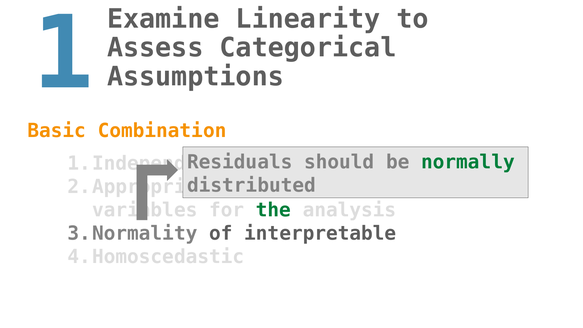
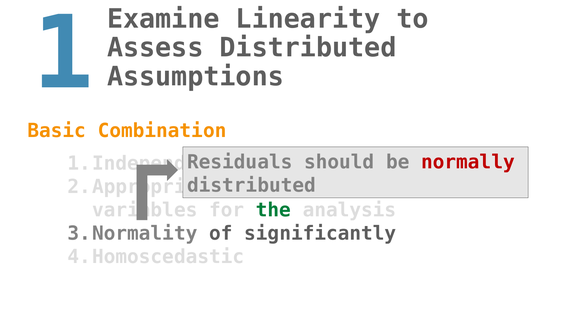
Assess Categorical: Categorical -> Distributed
normally colour: green -> red
interpretable: interpretable -> significantly
